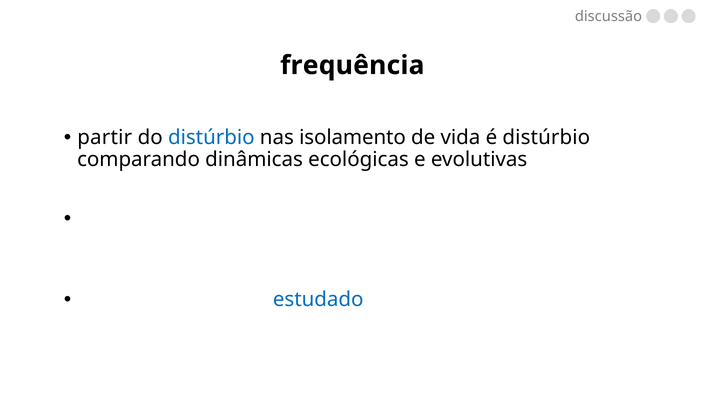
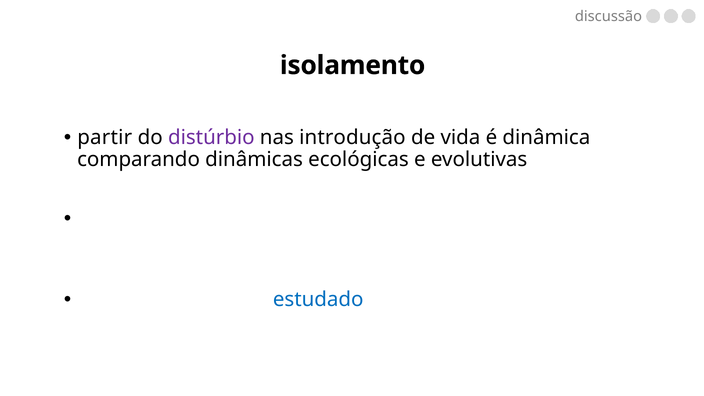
frequência: frequência -> isolamento
distúrbio at (211, 138) colour: blue -> purple
isolamento: isolamento -> introdução
é distúrbio: distúrbio -> dinâmica
